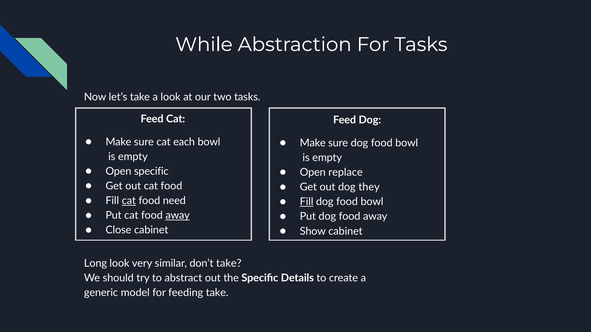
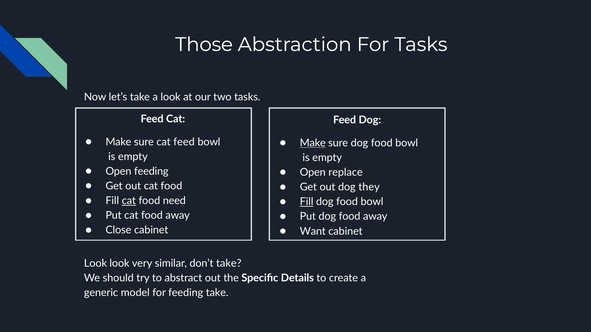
While: While -> Those
cat each: each -> feed
Make at (313, 143) underline: none -> present
Open specific: specific -> feeding
away at (178, 216) underline: present -> none
Show: Show -> Want
Long at (96, 264): Long -> Look
